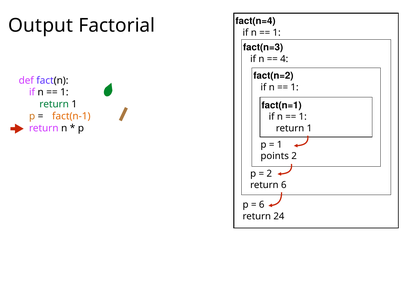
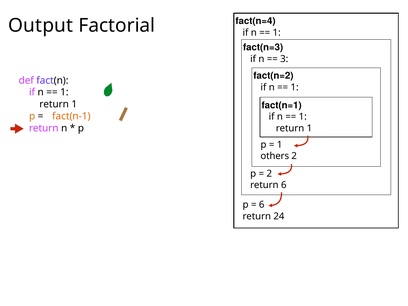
4: 4 -> 3
return at (54, 104) colour: green -> black
points: points -> others
